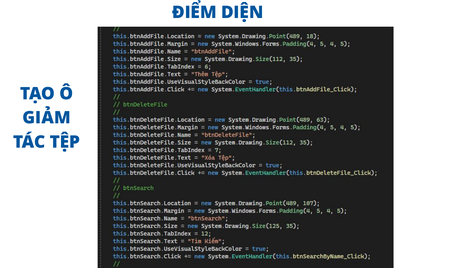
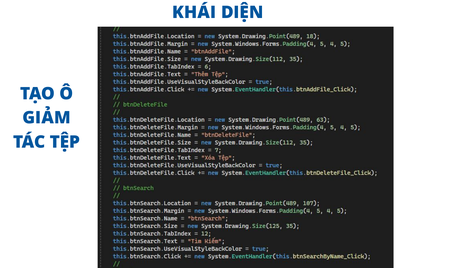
ĐIỂM: ĐIỂM -> KHÁI
